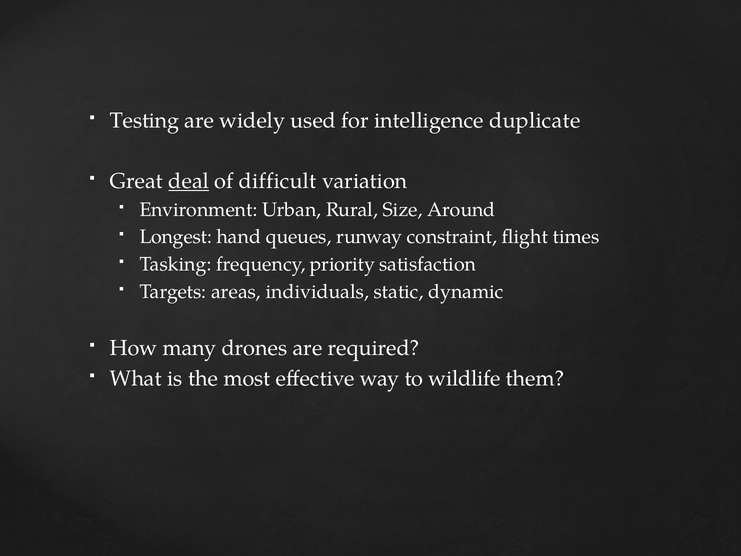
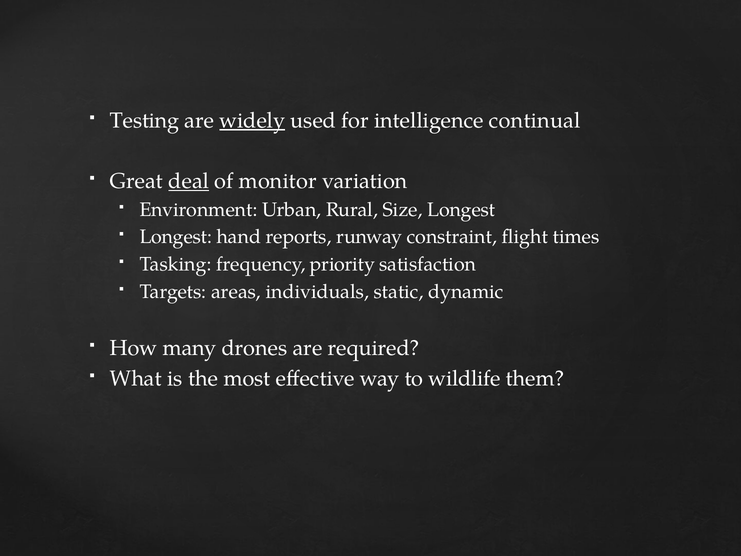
widely underline: none -> present
duplicate: duplicate -> continual
difficult: difficult -> monitor
Size Around: Around -> Longest
queues: queues -> reports
